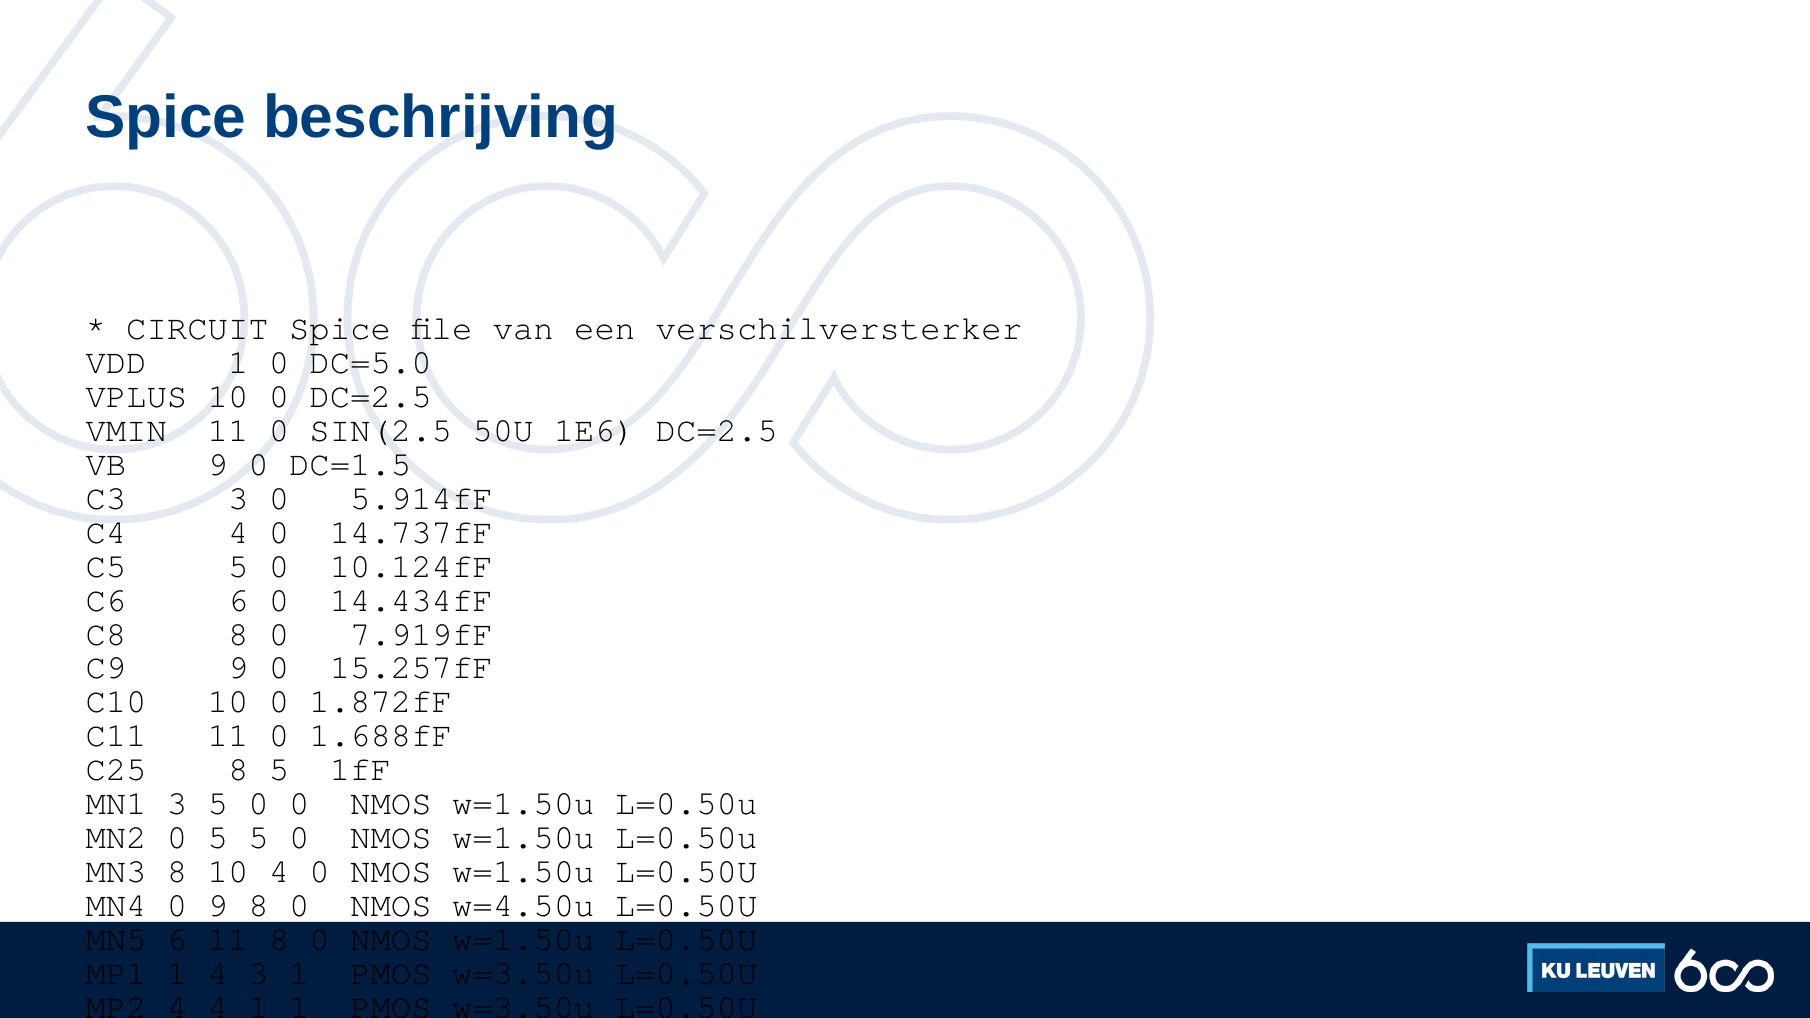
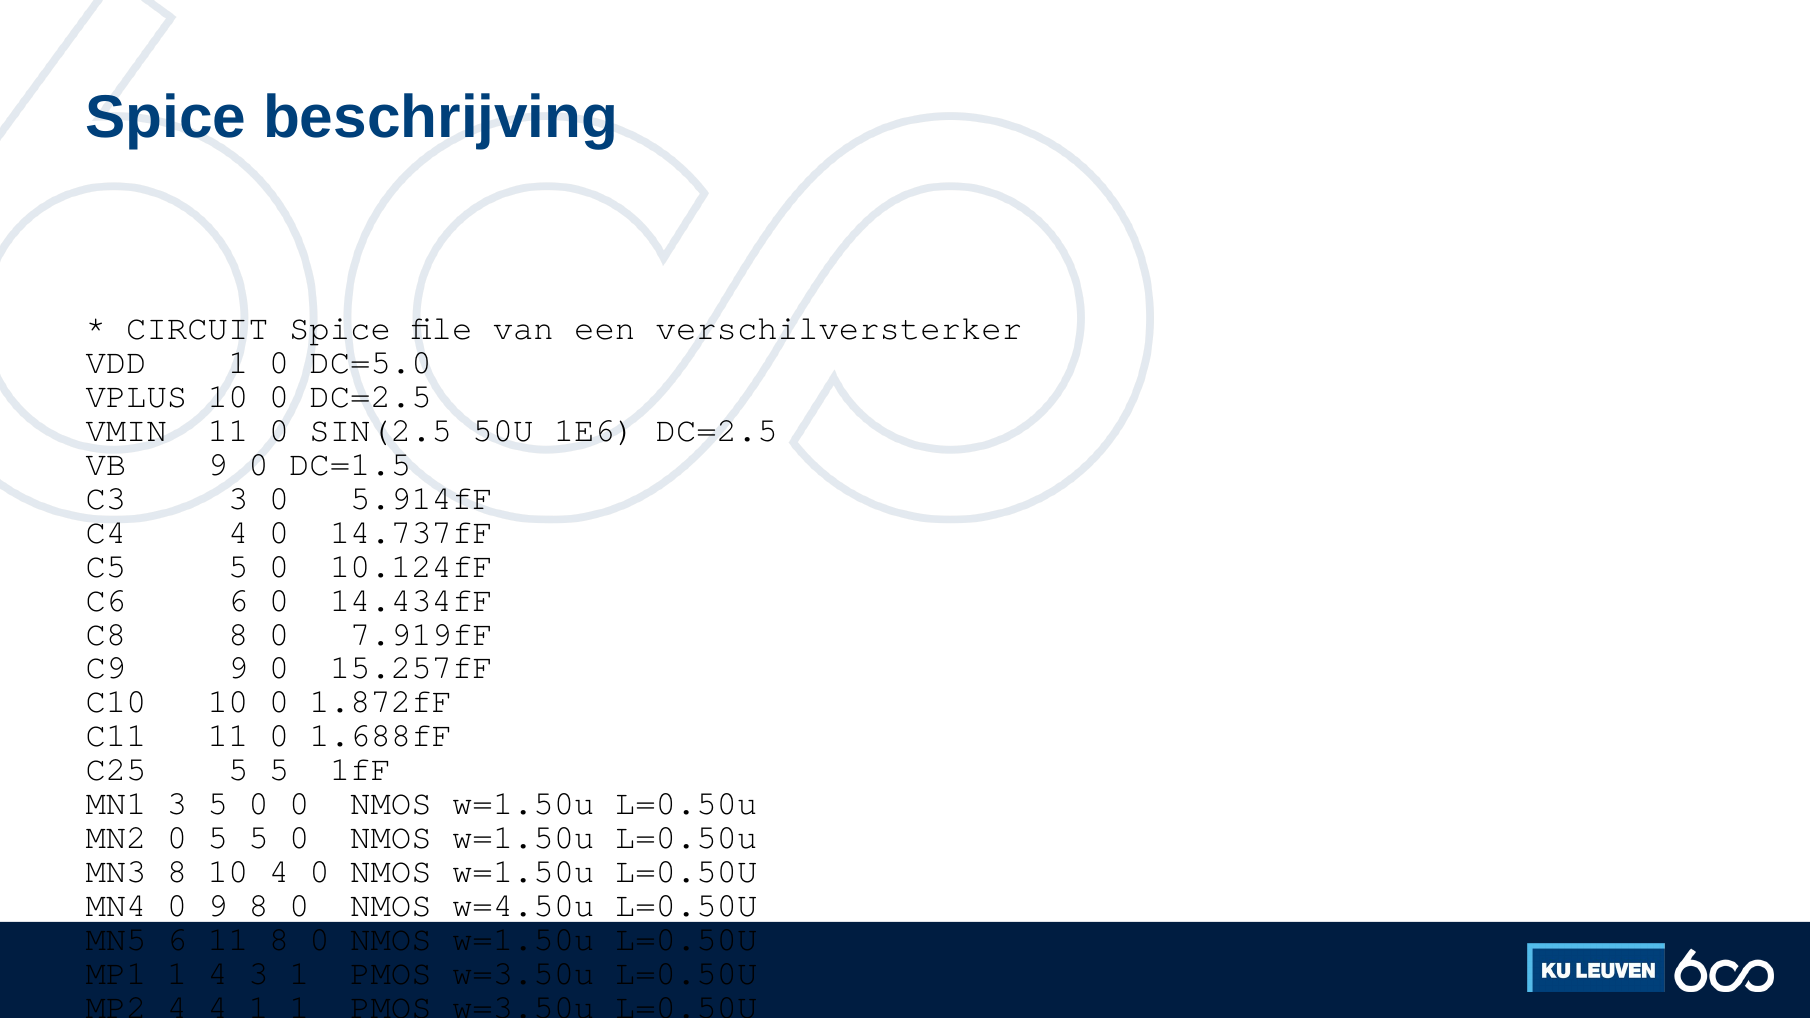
C25 8: 8 -> 5
